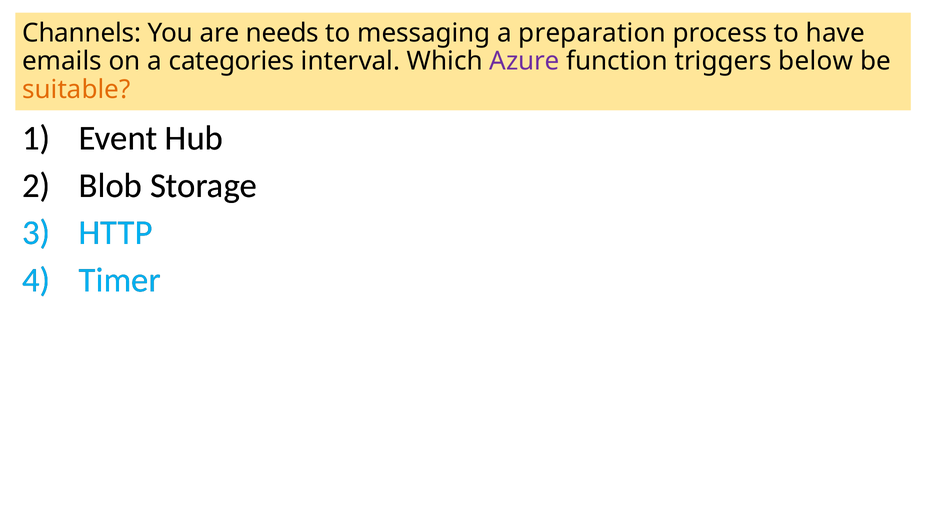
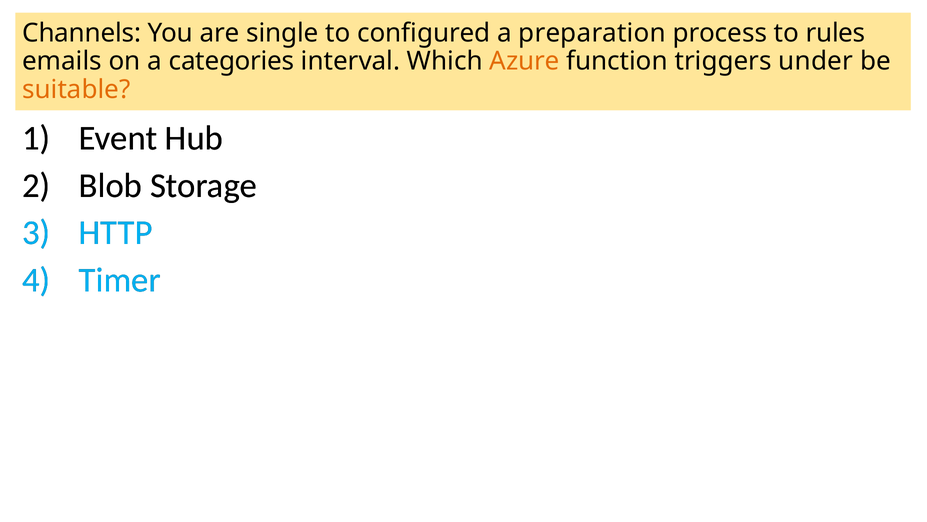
needs: needs -> single
messaging: messaging -> configured
have: have -> rules
Azure colour: purple -> orange
below: below -> under
